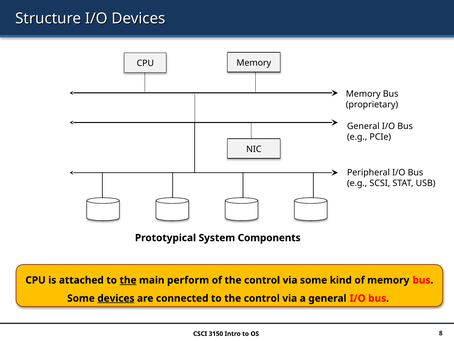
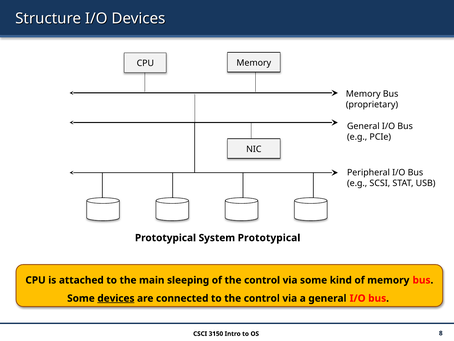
System Components: Components -> Prototypical
the at (128, 280) underline: present -> none
perform: perform -> sleeping
